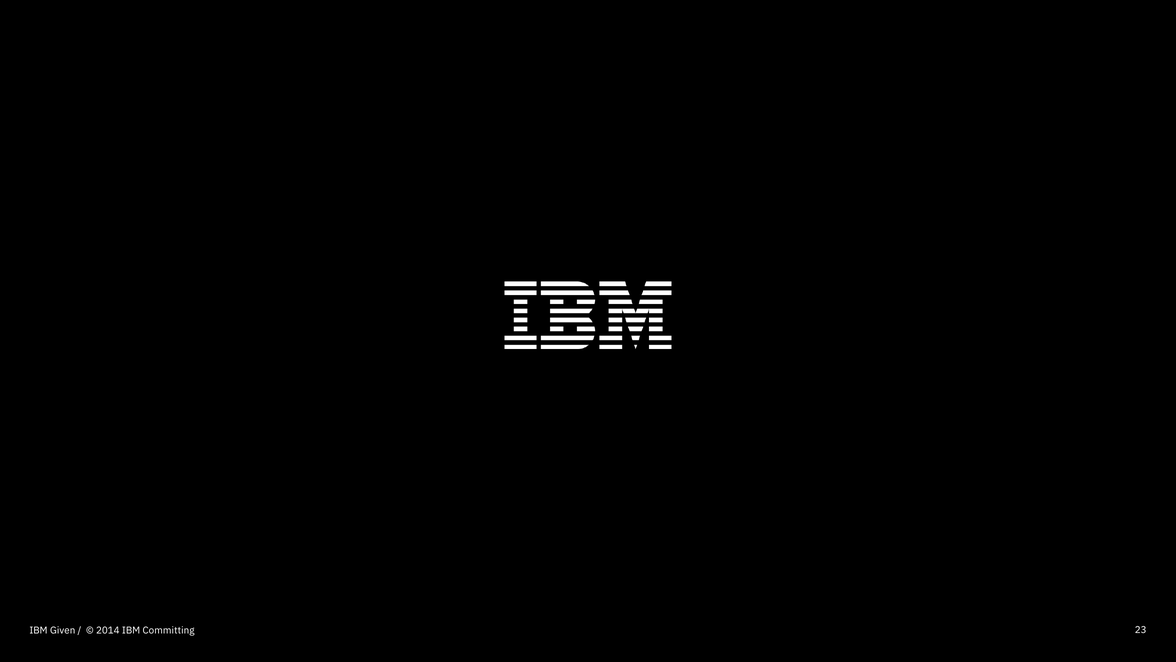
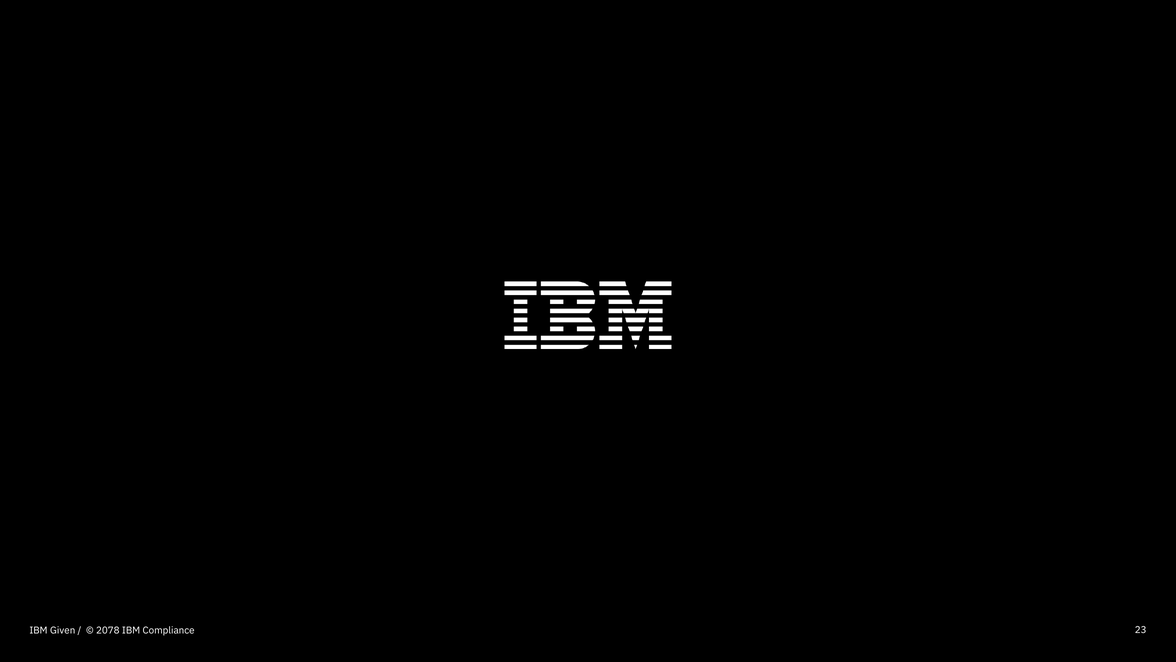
2014: 2014 -> 2078
Committing: Committing -> Compliance
